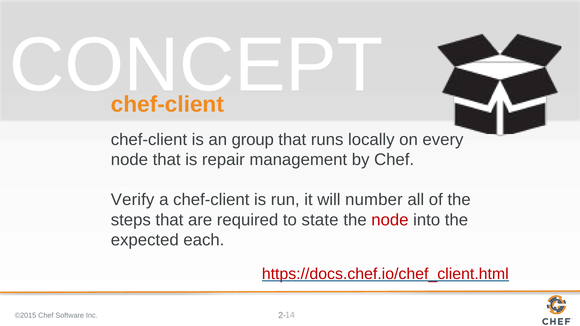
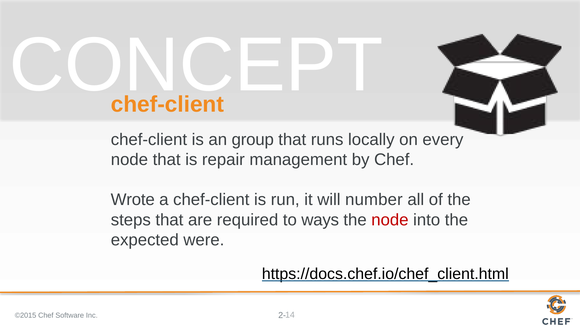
Verify: Verify -> Wrote
state: state -> ways
each: each -> were
https://docs.chef.io/chef_client.html colour: red -> black
